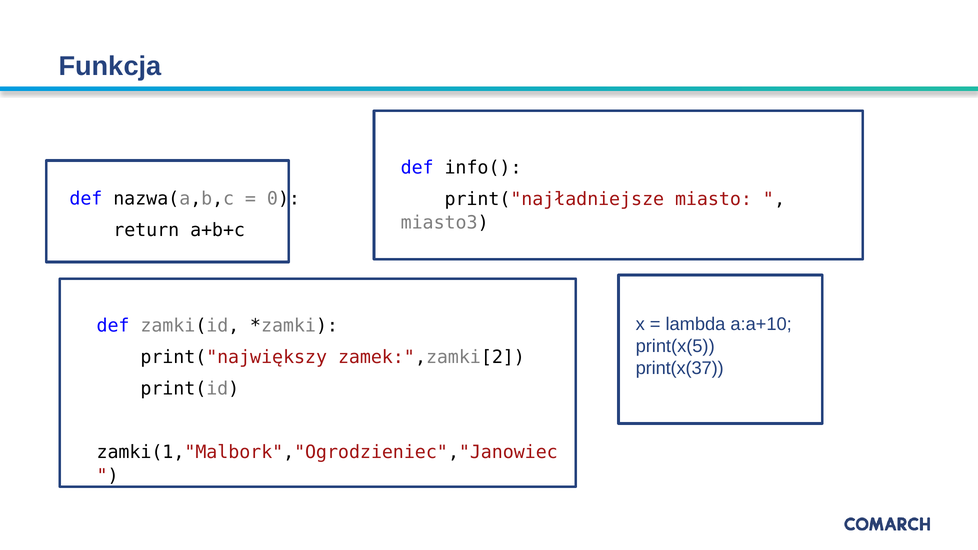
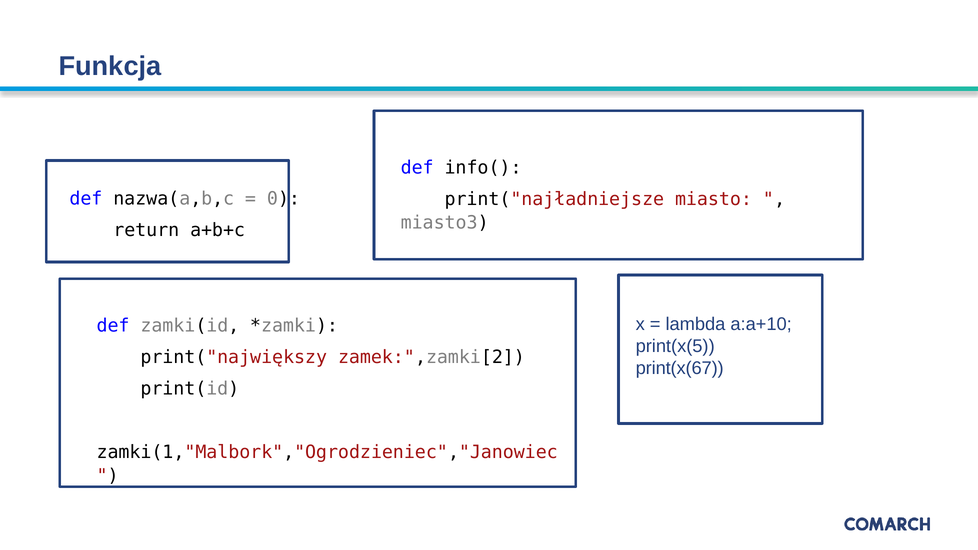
print(x(37: print(x(37 -> print(x(67
